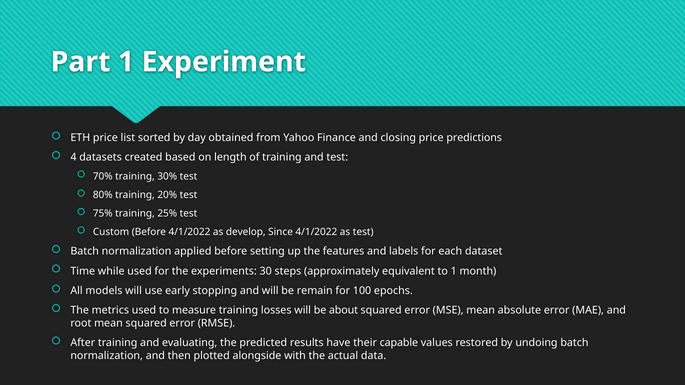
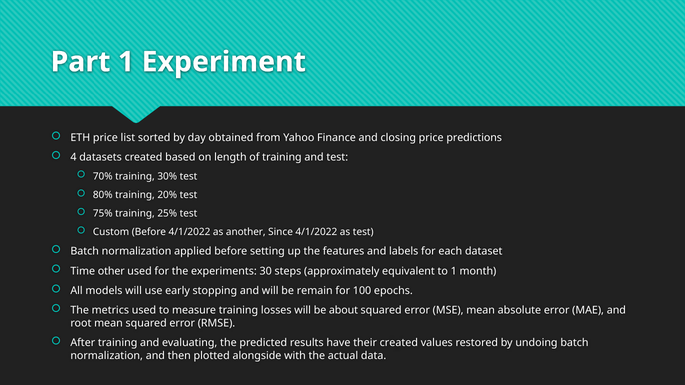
develop: develop -> another
while: while -> other
their capable: capable -> created
